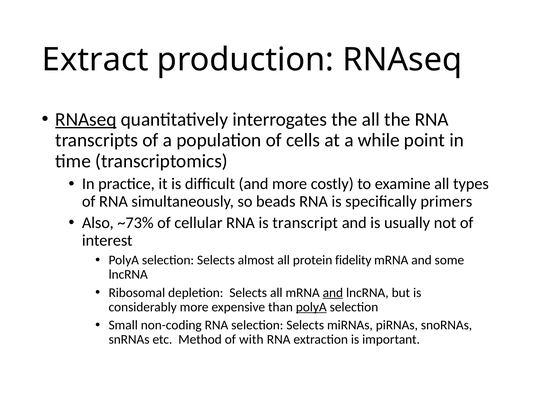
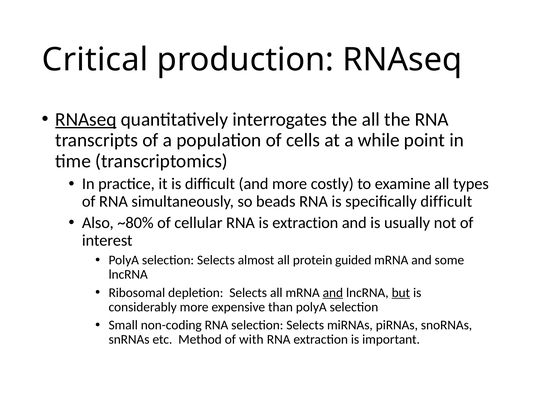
Extract: Extract -> Critical
specifically primers: primers -> difficult
~73%: ~73% -> ~80%
is transcript: transcript -> extraction
fidelity: fidelity -> guided
but underline: none -> present
polyA at (311, 307) underline: present -> none
